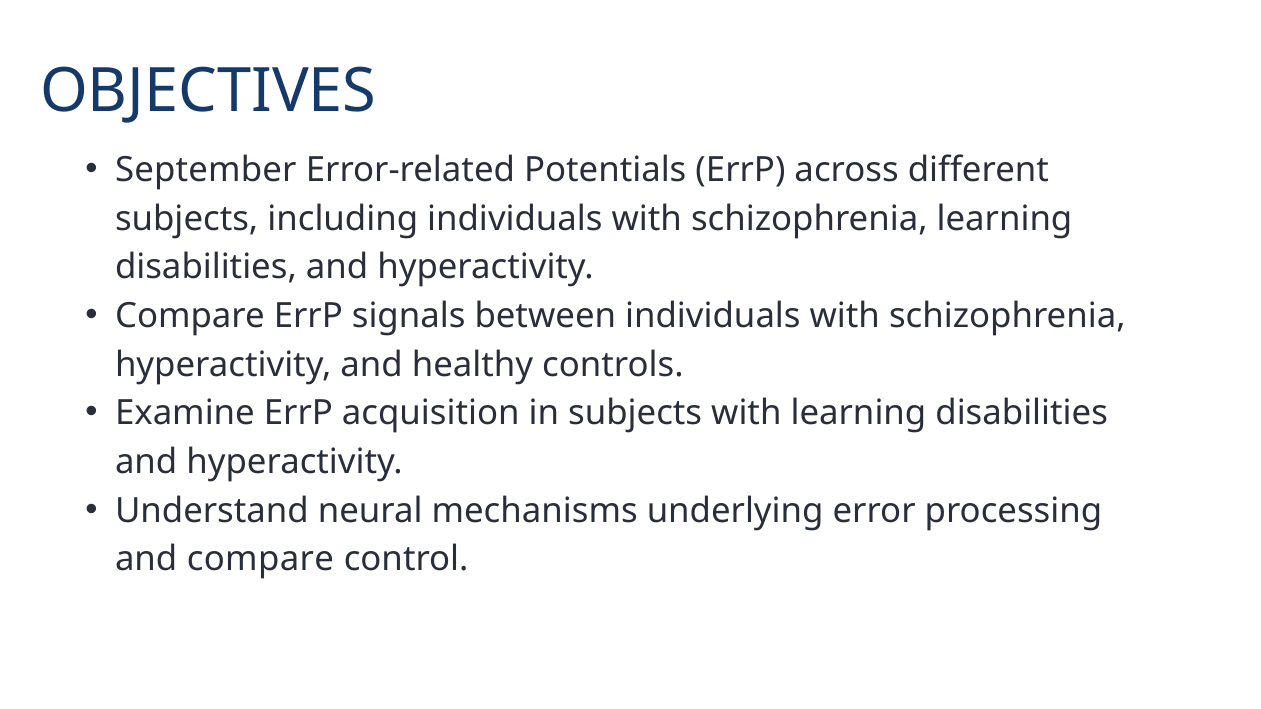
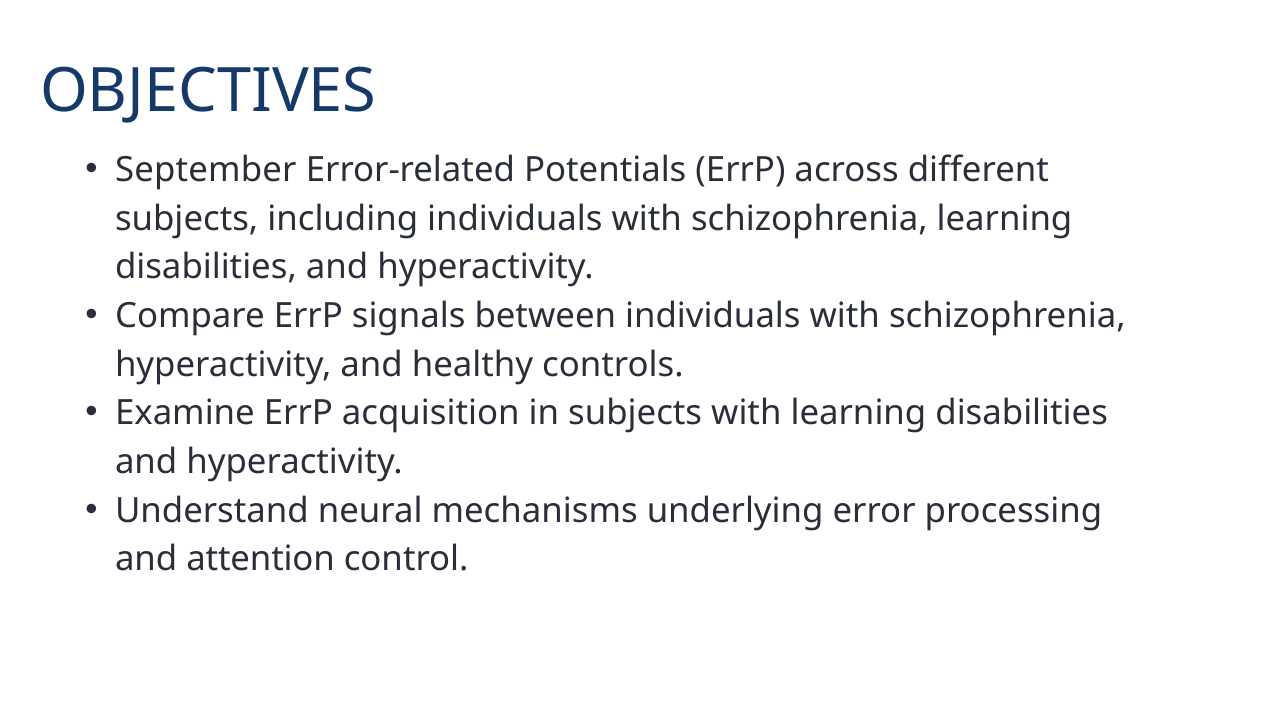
and compare: compare -> attention
